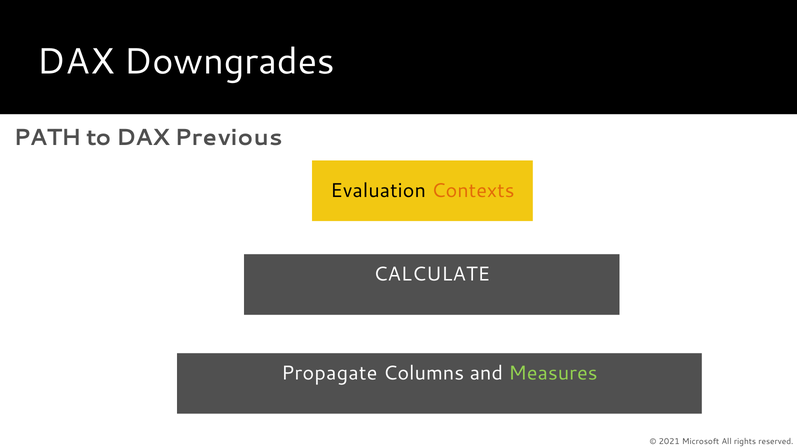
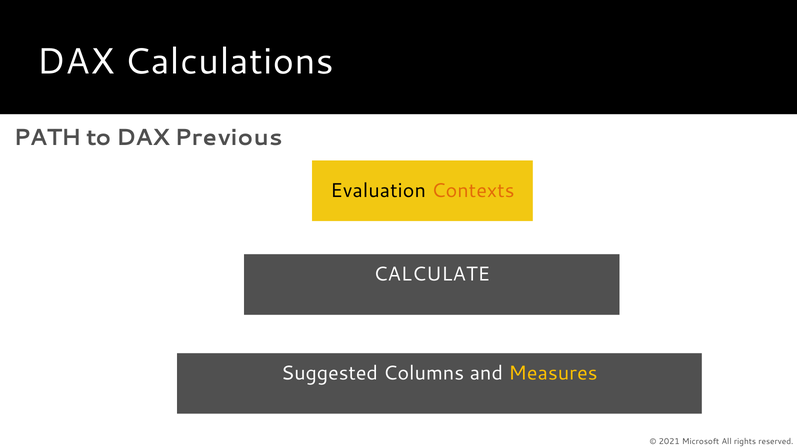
Downgrades: Downgrades -> Calculations
Propagate: Propagate -> Suggested
Measures colour: light green -> yellow
